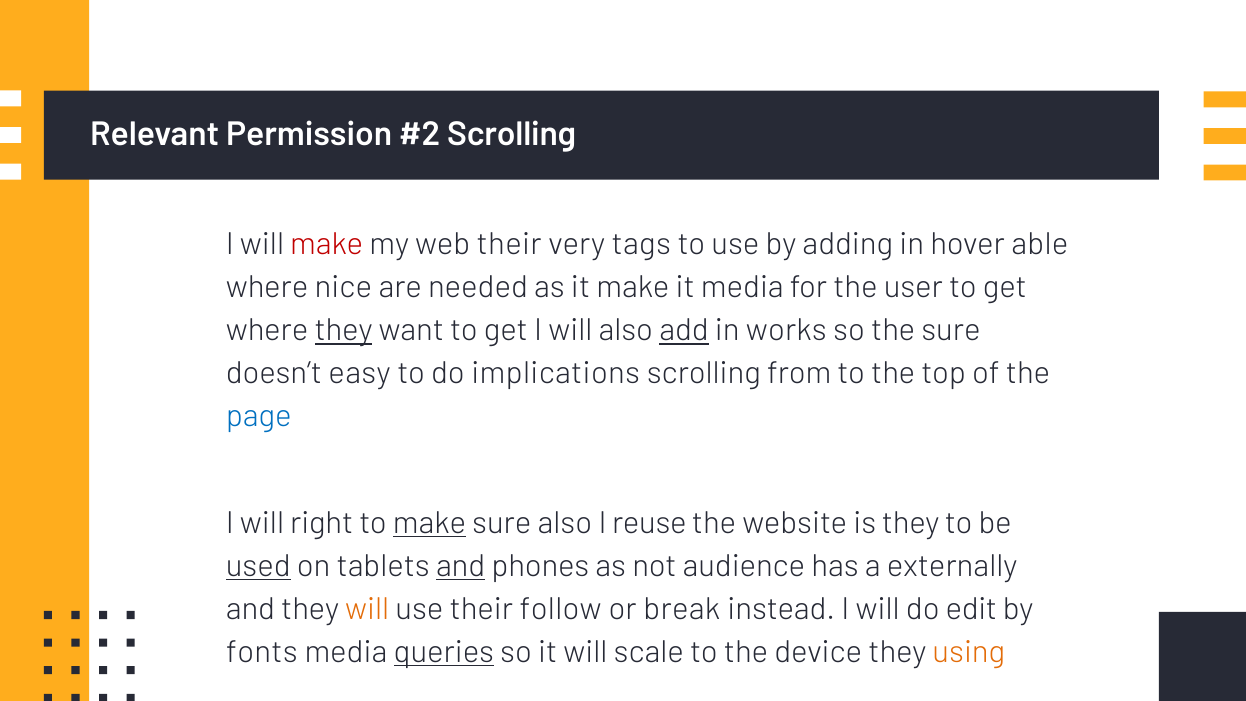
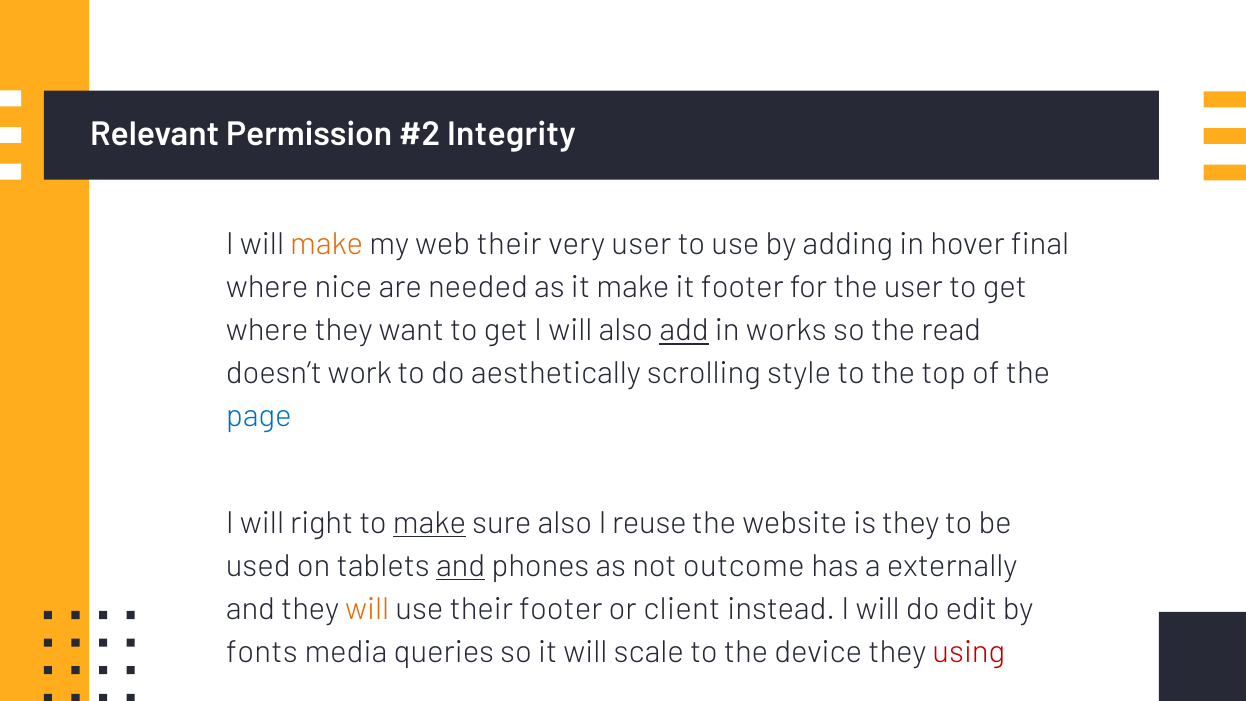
Scrolling at (512, 135): Scrolling -> Integrity
make at (327, 244) colour: red -> orange
very tags: tags -> user
able: able -> final
it media: media -> footer
they at (344, 330) underline: present -> none
the sure: sure -> read
easy: easy -> work
implications: implications -> aesthetically
from: from -> style
used underline: present -> none
audience: audience -> outcome
their follow: follow -> footer
break: break -> client
queries underline: present -> none
using colour: orange -> red
